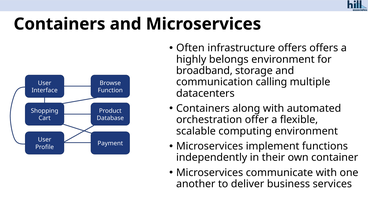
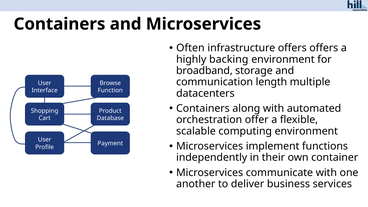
belongs: belongs -> backing
calling: calling -> length
